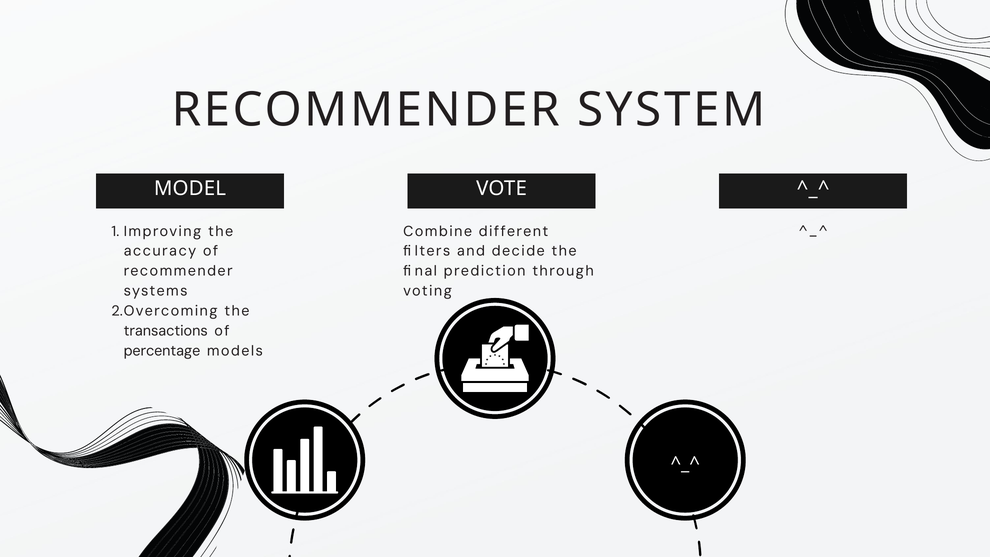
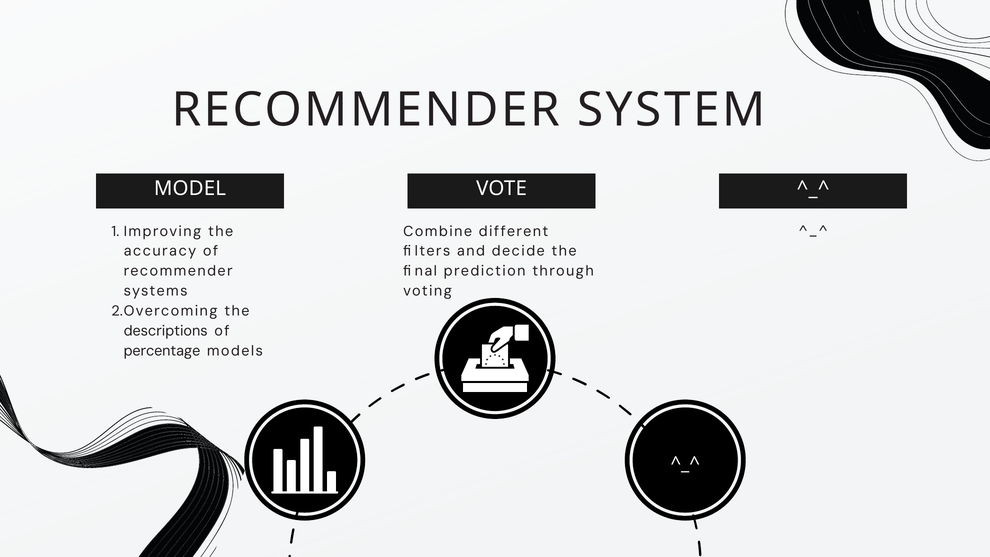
transactions: transactions -> descriptions
